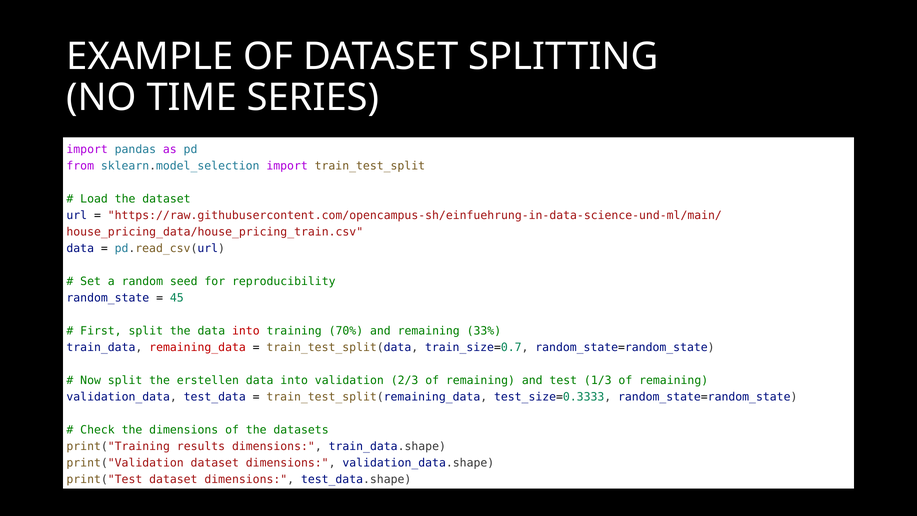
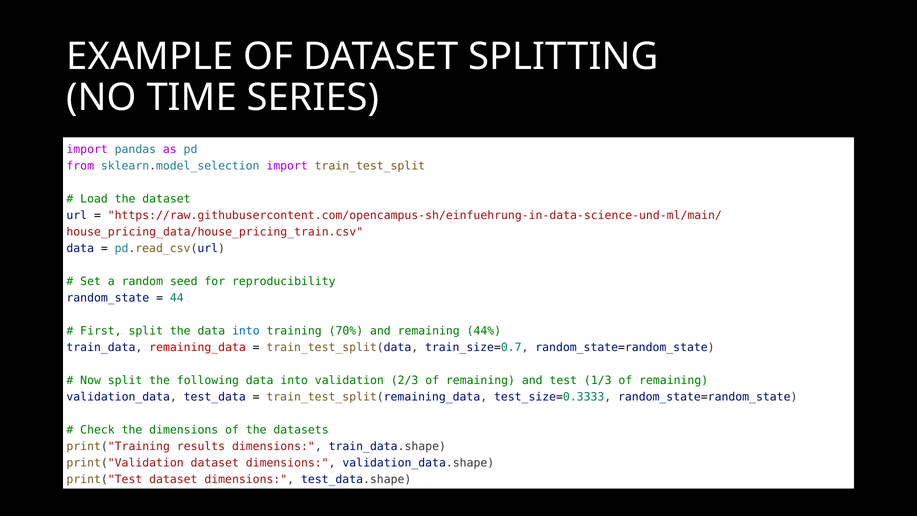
45: 45 -> 44
into at (246, 331) colour: red -> blue
33%: 33% -> 44%
erstellen: erstellen -> following
